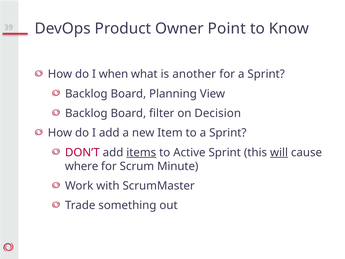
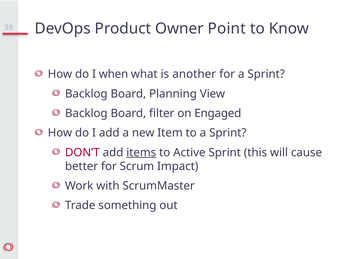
Decision: Decision -> Engaged
will underline: present -> none
where: where -> better
Minute: Minute -> Impact
